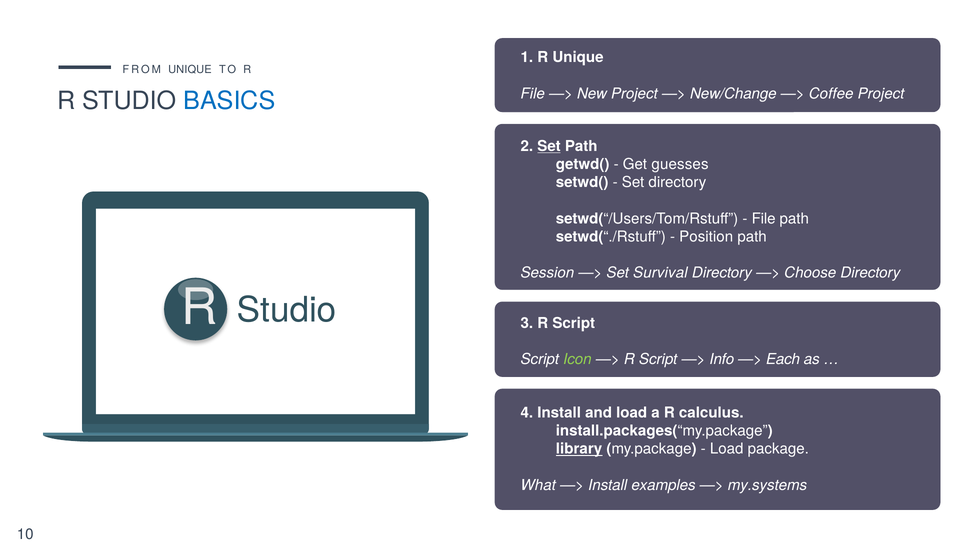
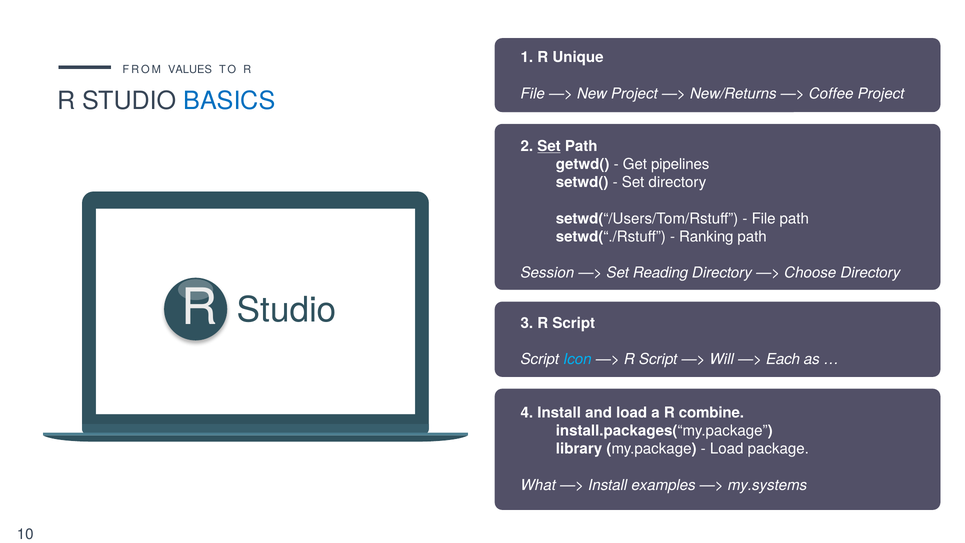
FROM UNIQUE: UNIQUE -> VALUES
New/Change: New/Change -> New/Returns
guesses: guesses -> pipelines
Position: Position -> Ranking
Survival: Survival -> Reading
Icon colour: light green -> light blue
Info: Info -> Will
calculus: calculus -> combine
library underline: present -> none
